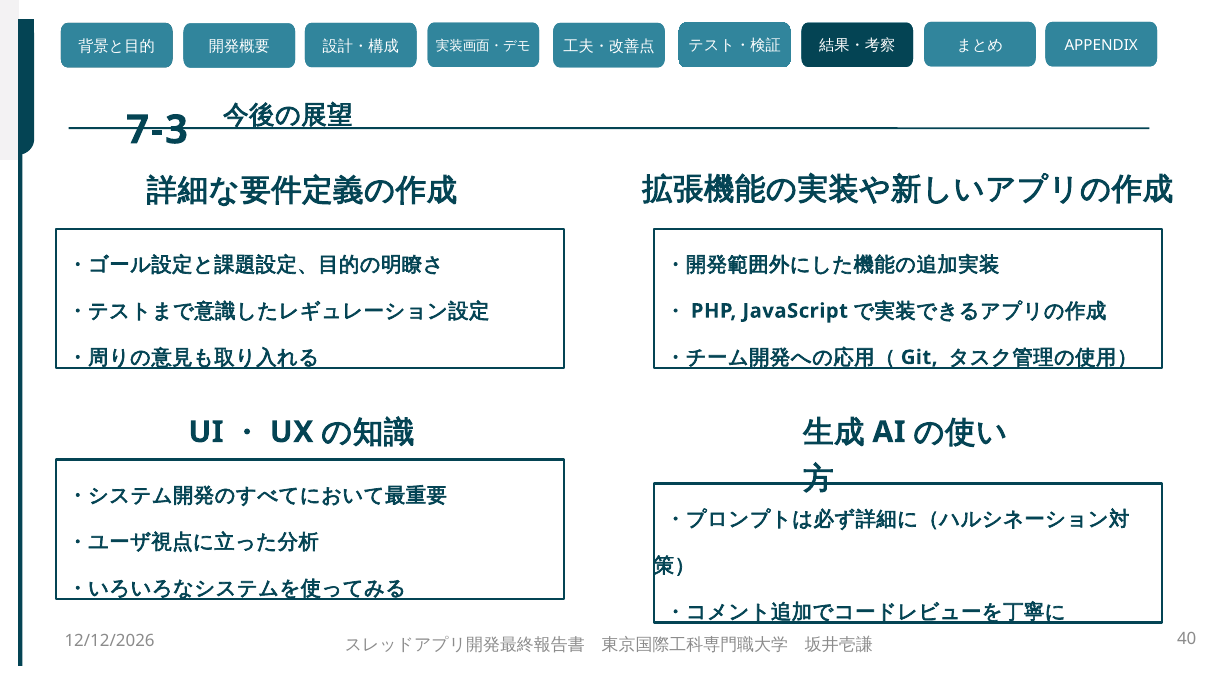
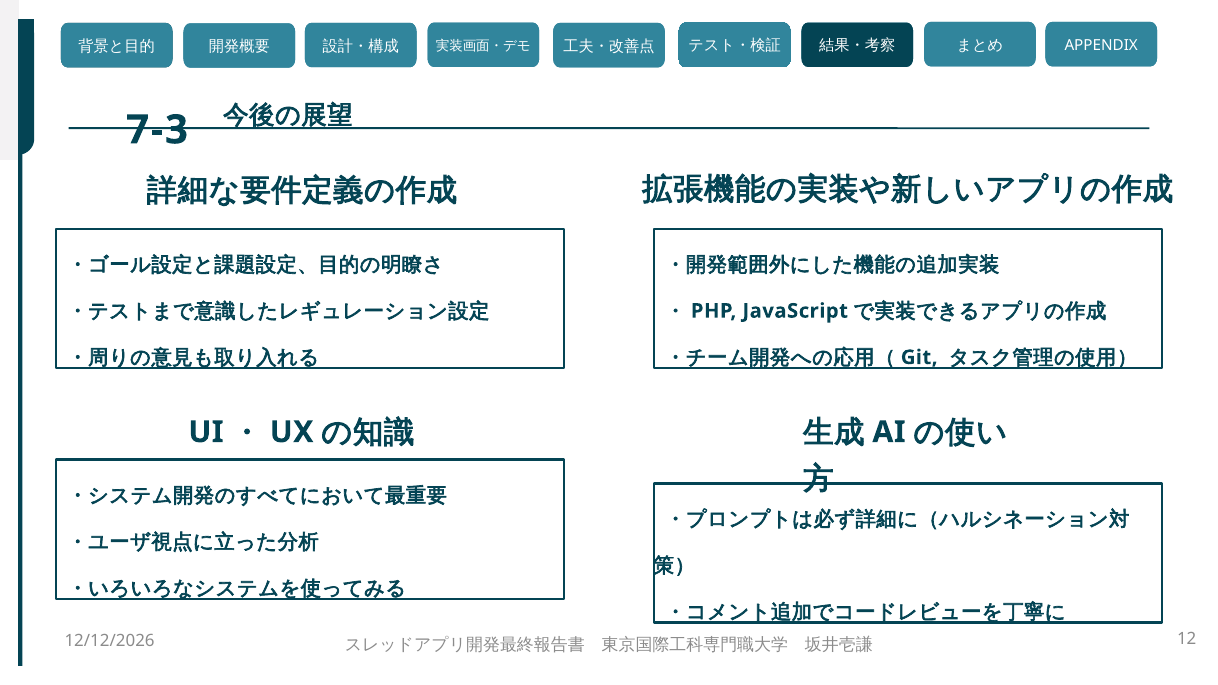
40: 40 -> 12
